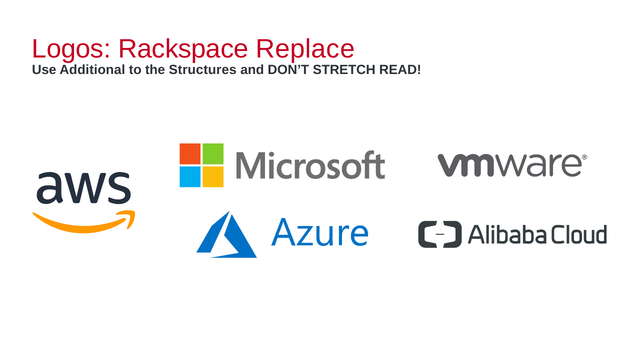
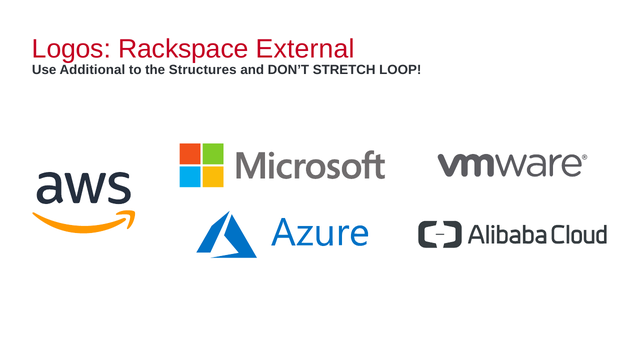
Replace: Replace -> External
READ: READ -> LOOP
